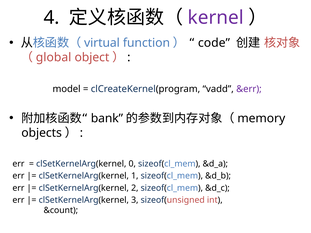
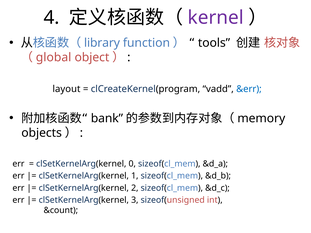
virtual: virtual -> library
code: code -> tools
model: model -> layout
&err colour: purple -> blue
